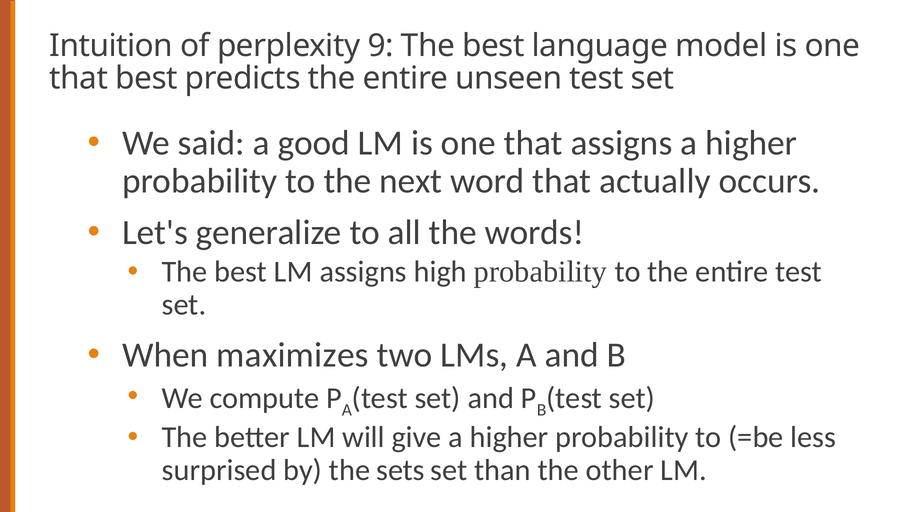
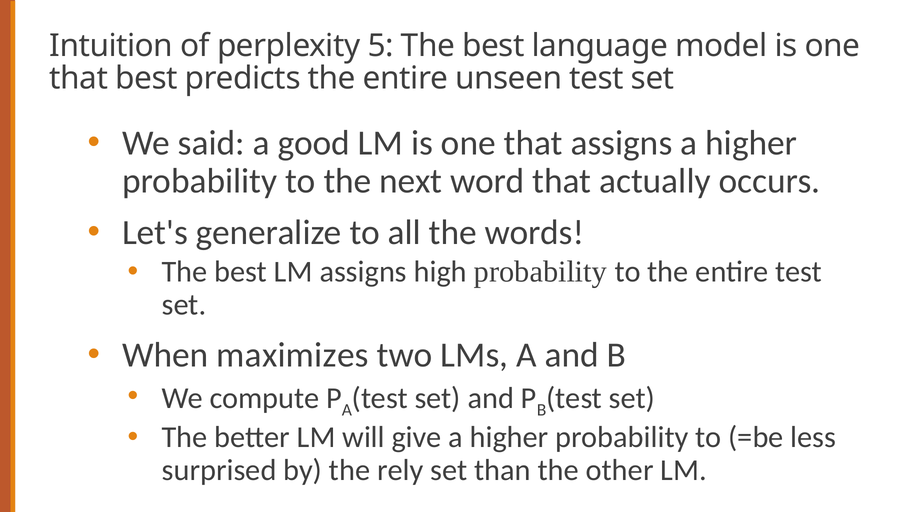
9: 9 -> 5
sets: sets -> rely
